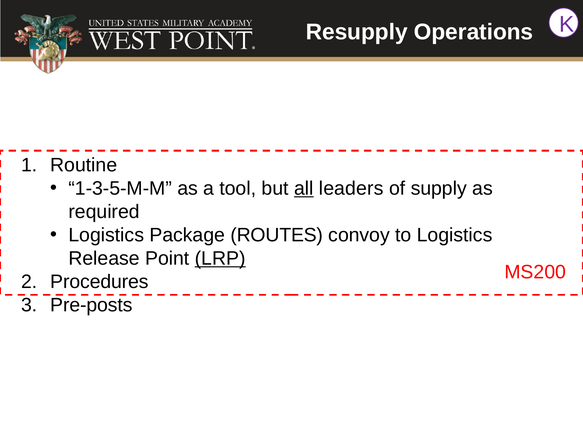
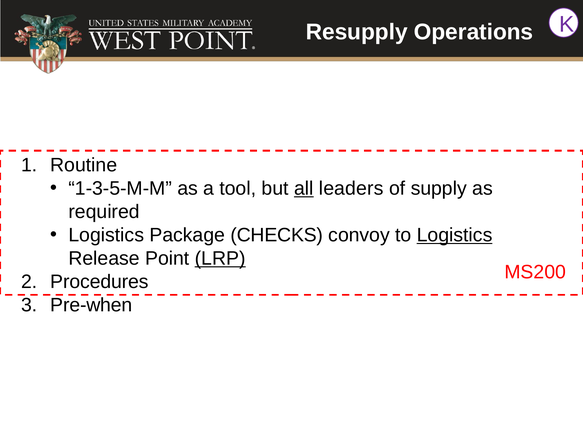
ROUTES: ROUTES -> CHECKS
Logistics at (455, 235) underline: none -> present
Pre-posts: Pre-posts -> Pre-when
